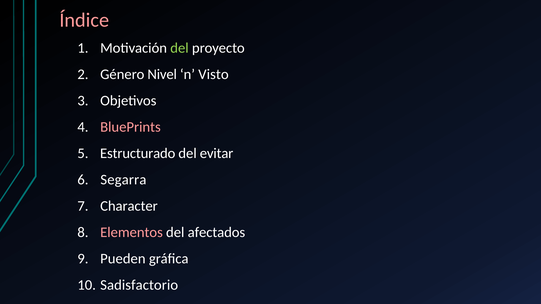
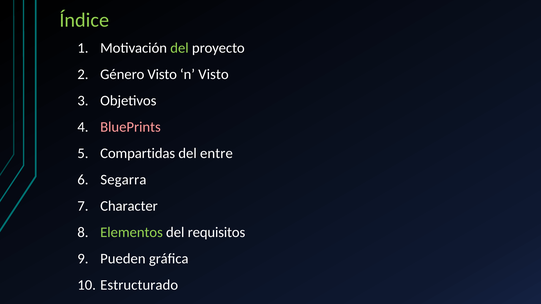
Índice colour: pink -> light green
Género Nivel: Nivel -> Visto
Estructurado: Estructurado -> Compartidas
evitar: evitar -> entre
Elementos colour: pink -> light green
afectados: afectados -> requisitos
Sadisfactorio: Sadisfactorio -> Estructurado
